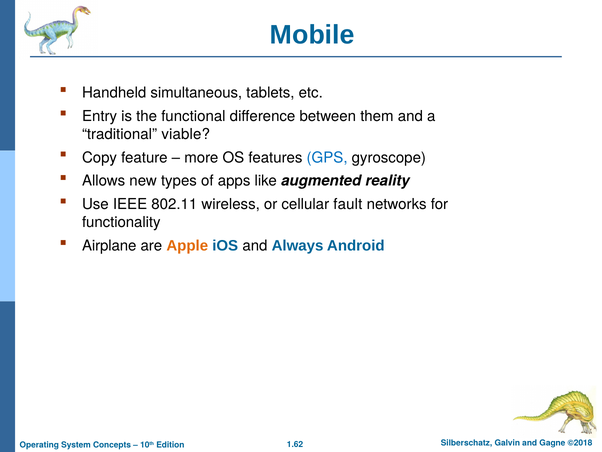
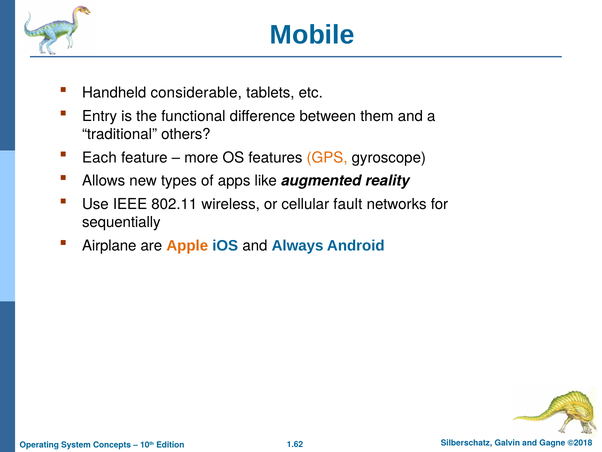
simultaneous: simultaneous -> considerable
viable: viable -> others
Copy: Copy -> Each
GPS colour: blue -> orange
functionality: functionality -> sequentially
